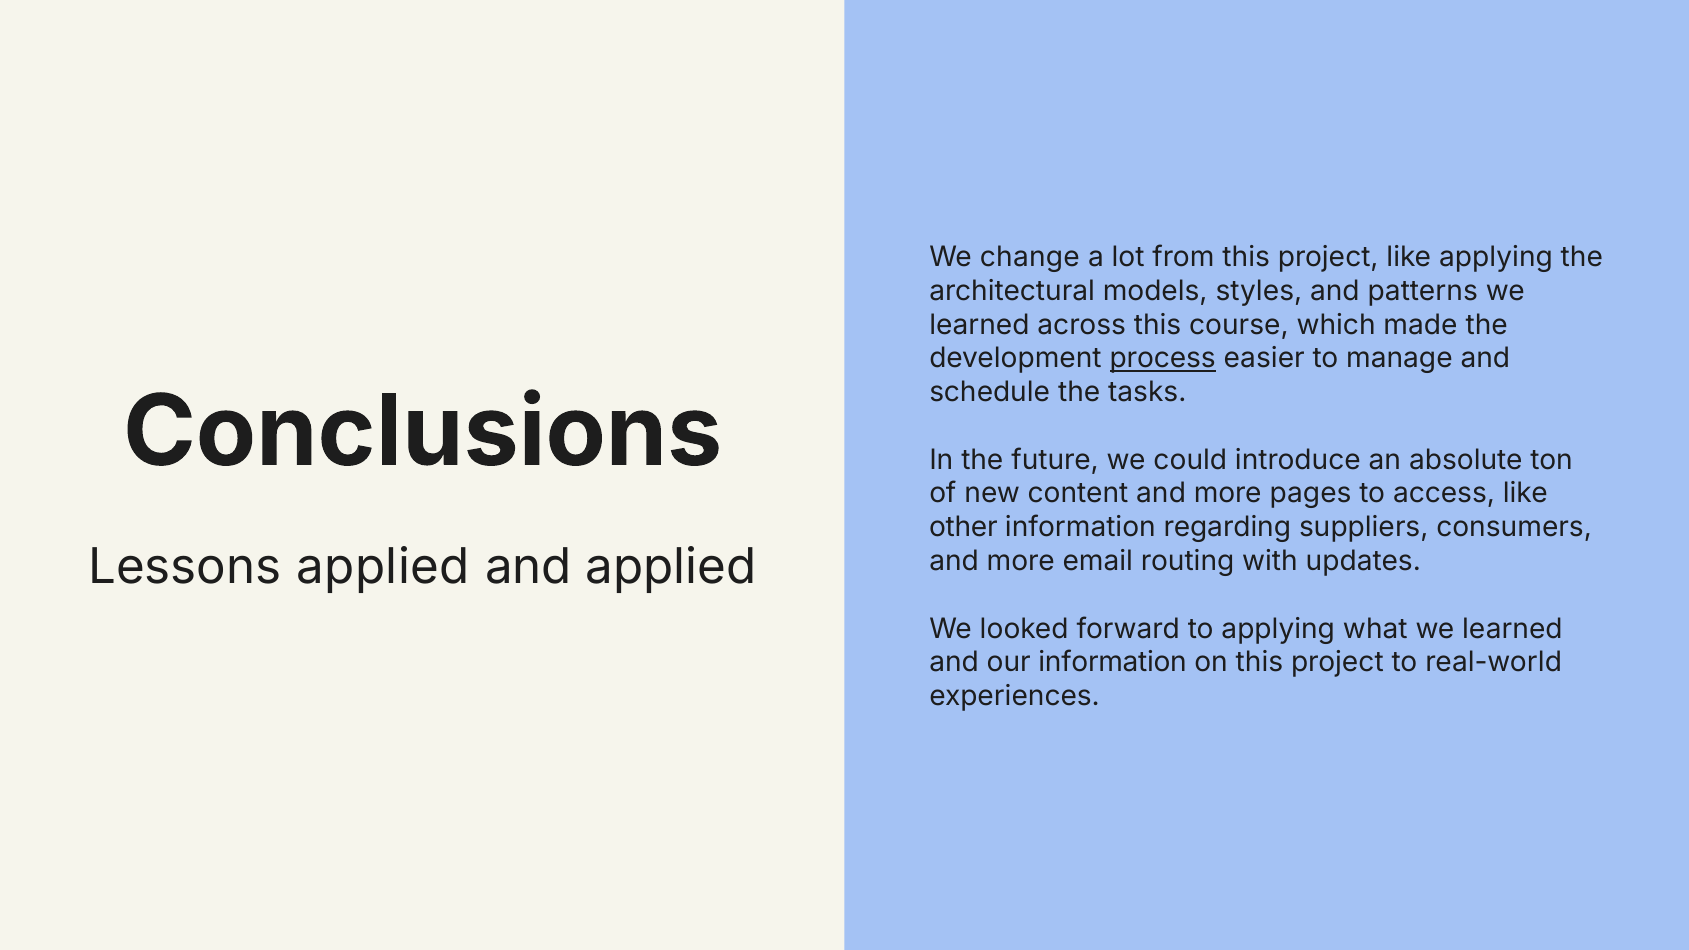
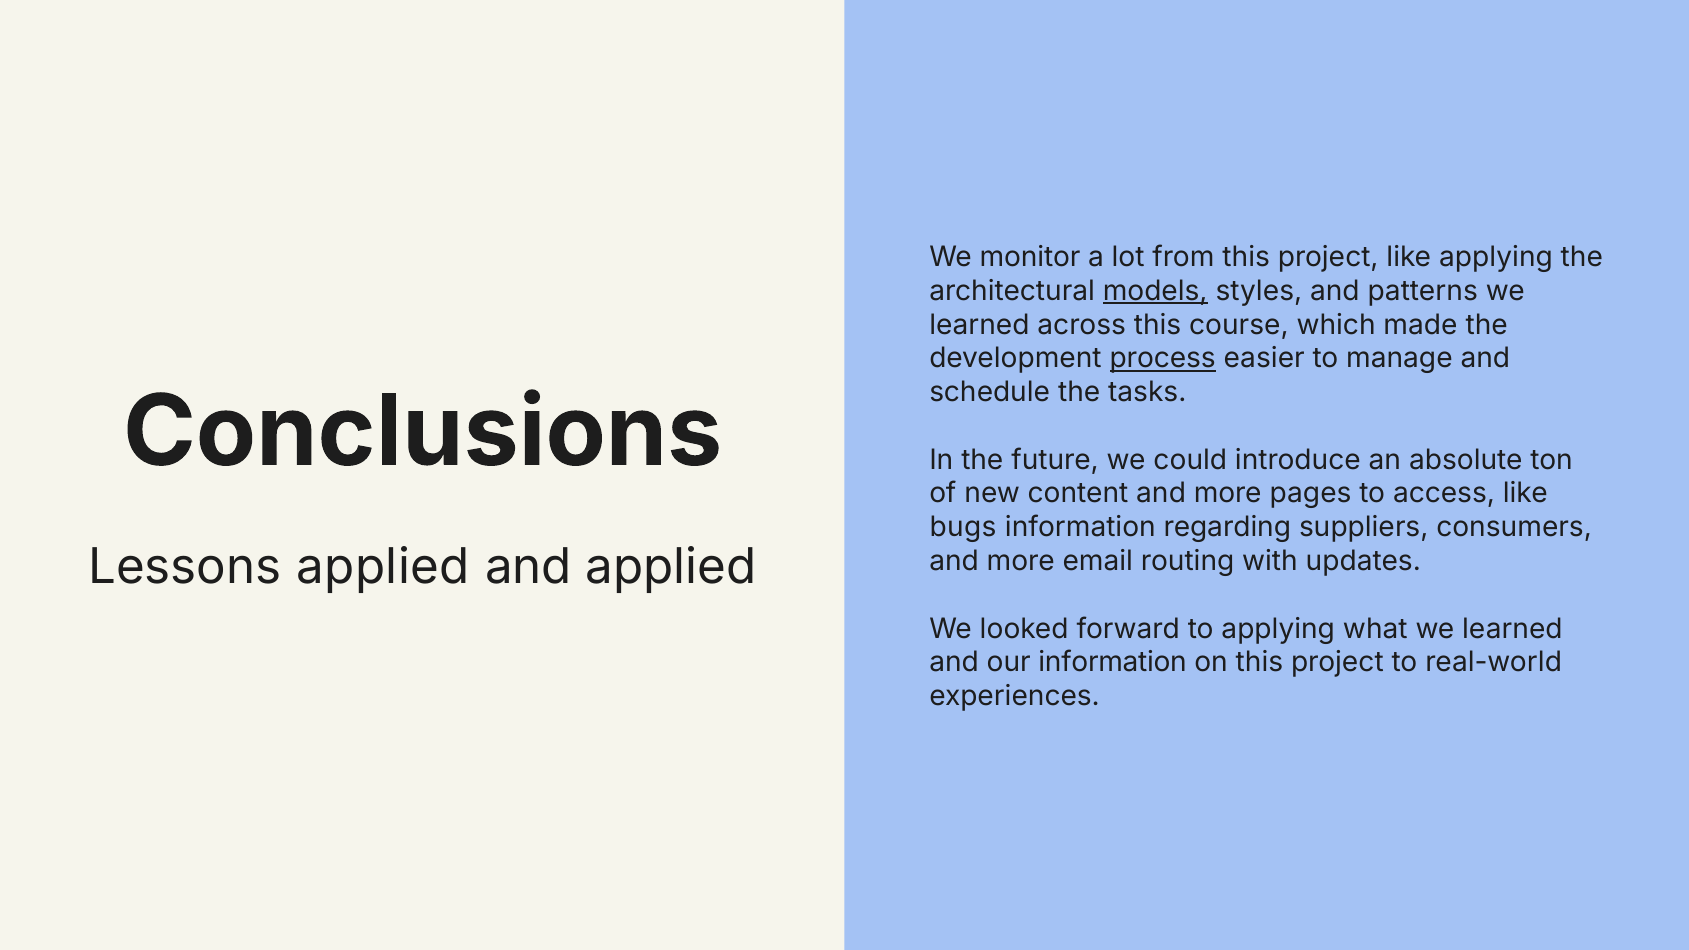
change: change -> monitor
models underline: none -> present
other: other -> bugs
